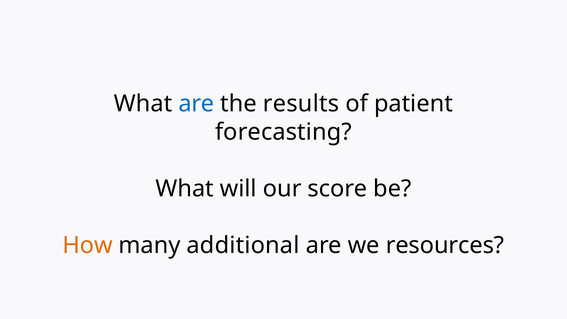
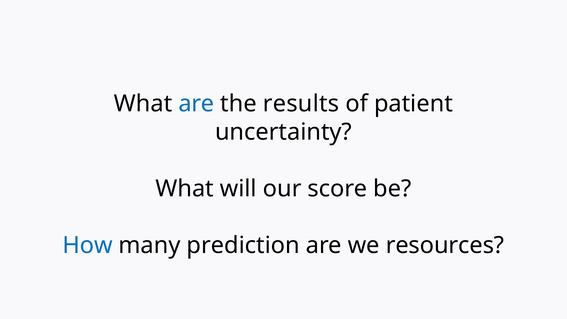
forecasting: forecasting -> uncertainty
How colour: orange -> blue
additional: additional -> prediction
